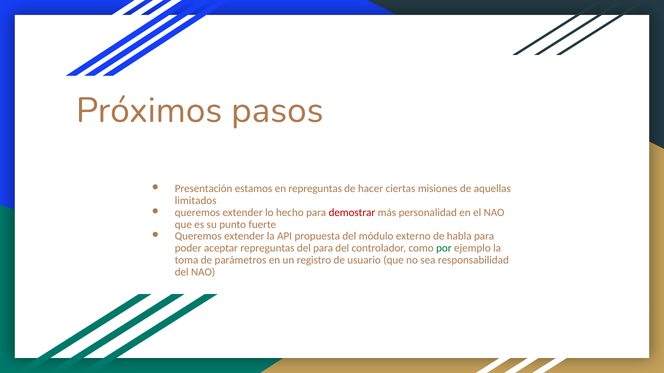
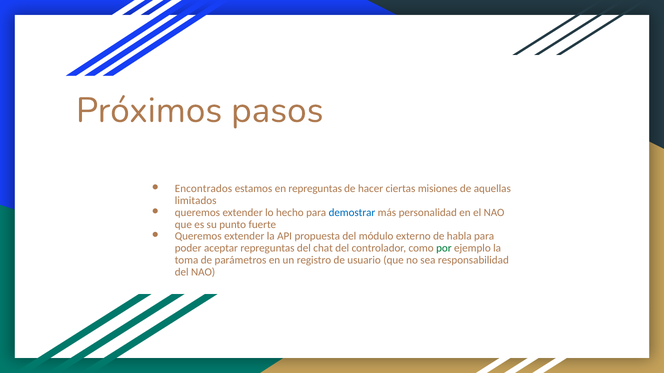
Presentación: Presentación -> Encontrados
demostrar colour: red -> blue
del para: para -> chat
